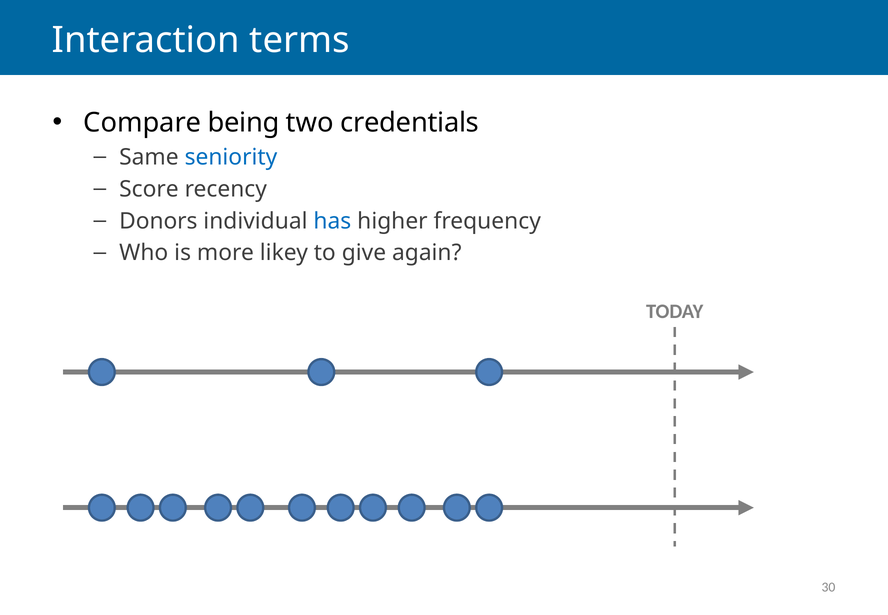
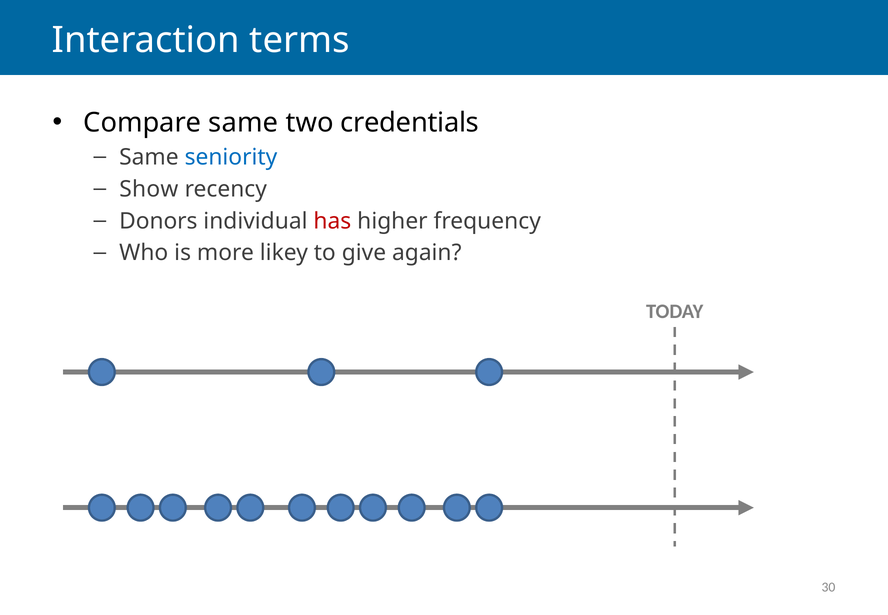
Compare being: being -> same
Score: Score -> Show
has colour: blue -> red
